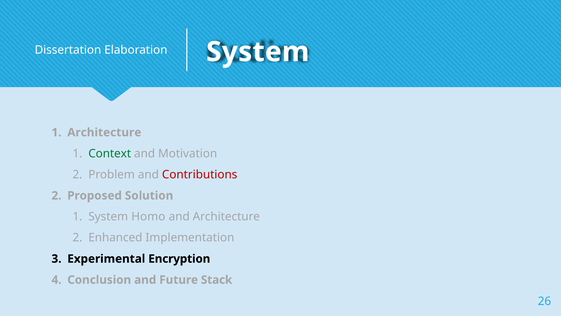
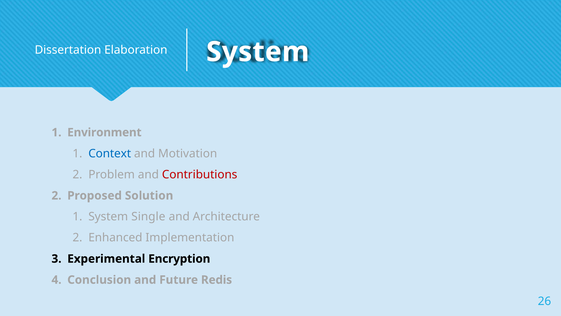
Architecture at (104, 132): Architecture -> Environment
Context colour: green -> blue
Homo: Homo -> Single
Stack: Stack -> Redis
